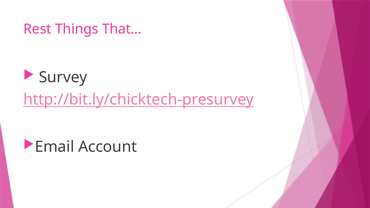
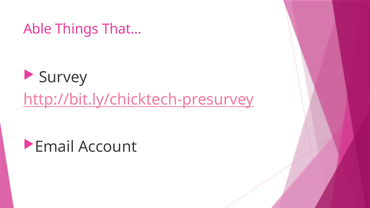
Rest: Rest -> Able
